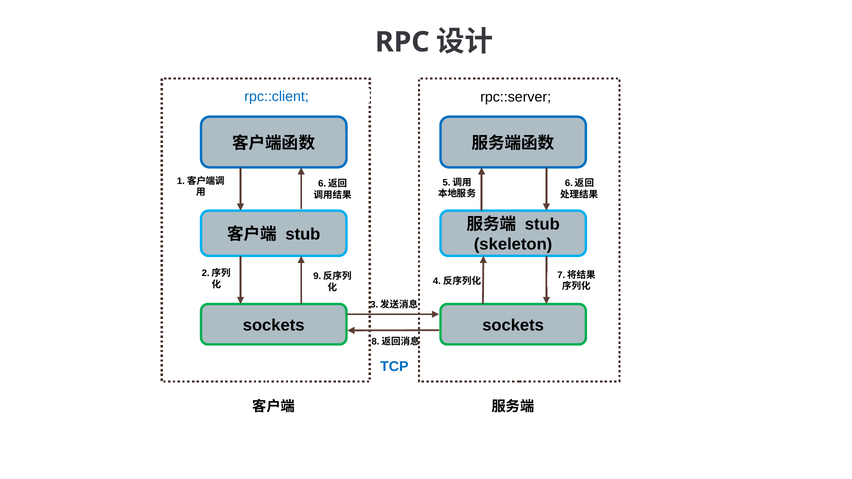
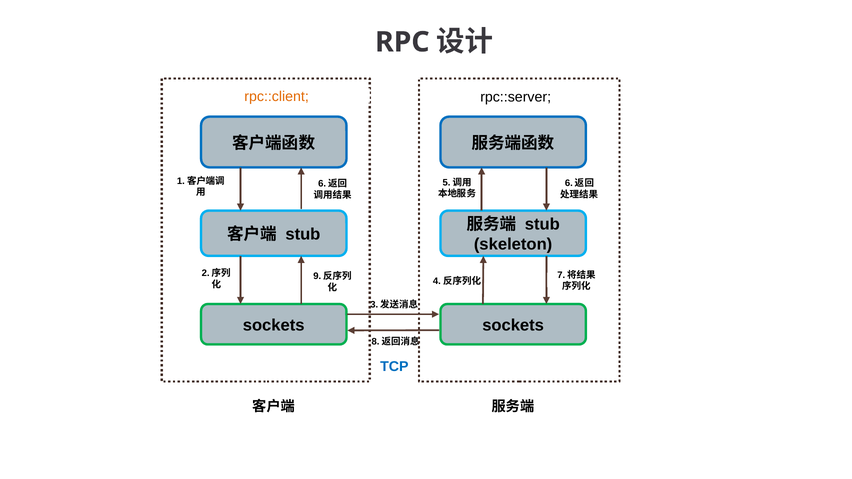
rpc::client colour: blue -> orange
